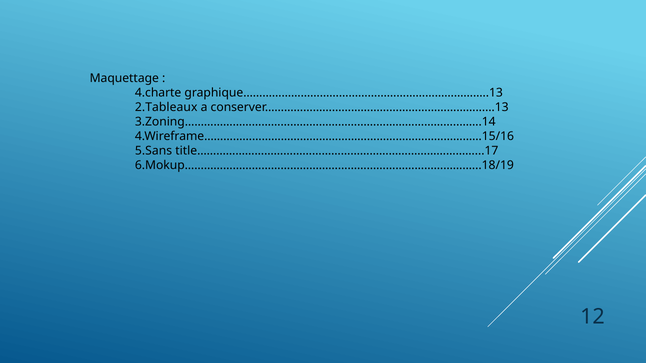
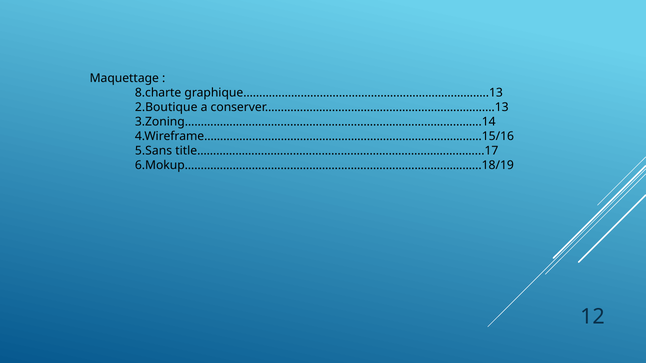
4.charte: 4.charte -> 8.charte
2.Tableaux: 2.Tableaux -> 2.Boutique
